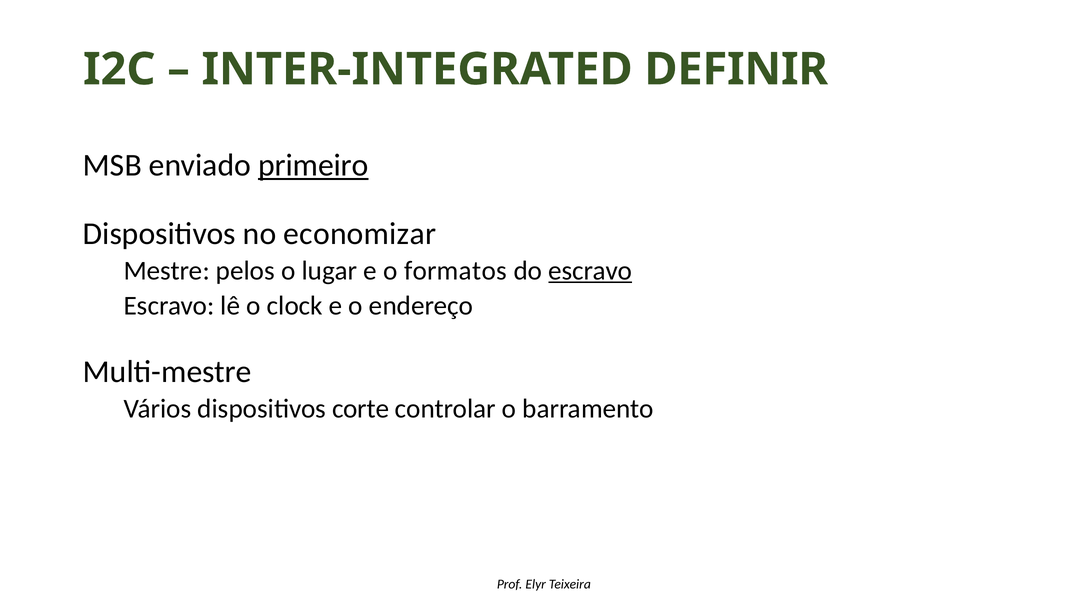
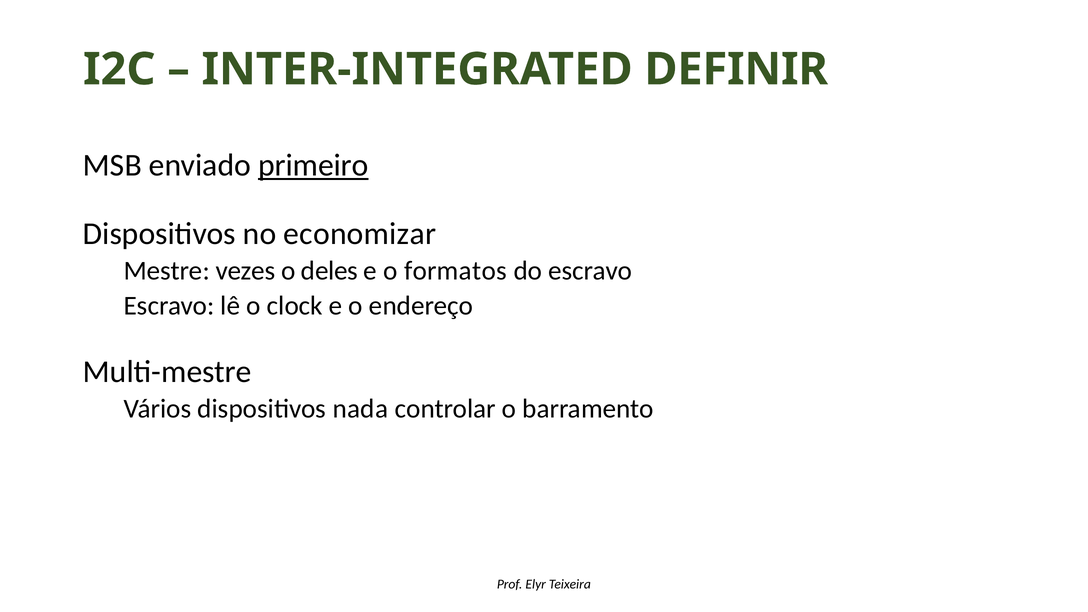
pelos: pelos -> vezes
lugar: lugar -> deles
escravo at (590, 271) underline: present -> none
corte: corte -> nada
